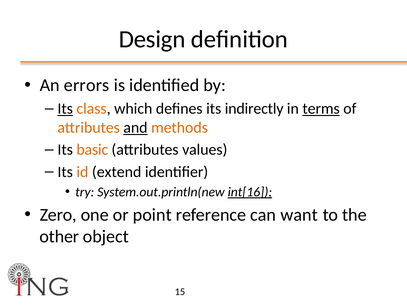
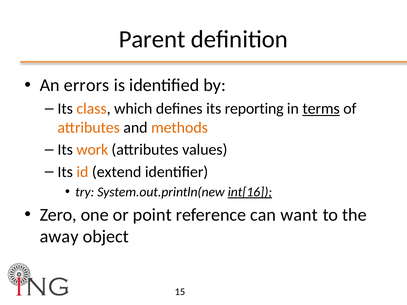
Design: Design -> Parent
Its at (65, 109) underline: present -> none
indirectly: indirectly -> reporting
and underline: present -> none
basic: basic -> work
other: other -> away
